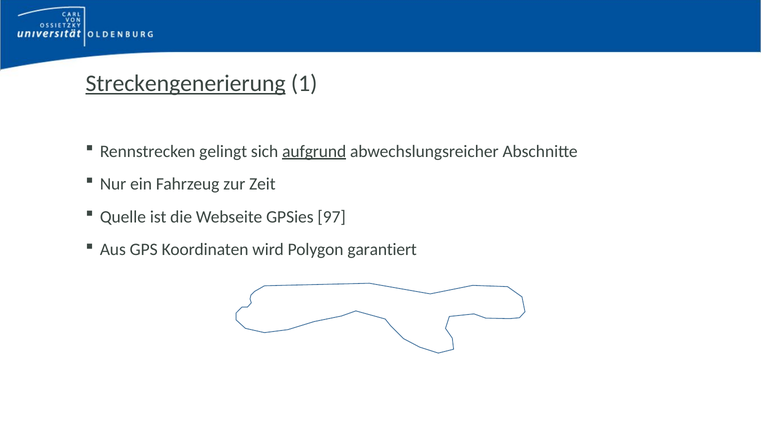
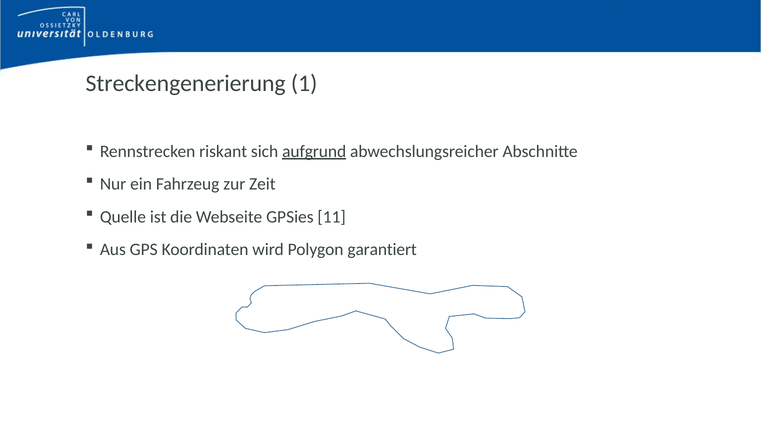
Streckengenerierung underline: present -> none
gelingt: gelingt -> riskant
97: 97 -> 11
